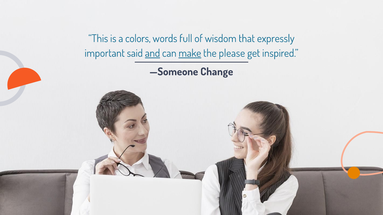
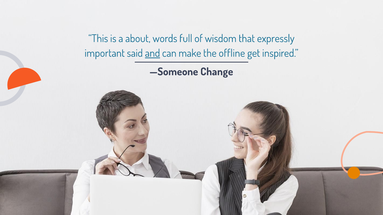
colors: colors -> about
make underline: present -> none
please: please -> offline
